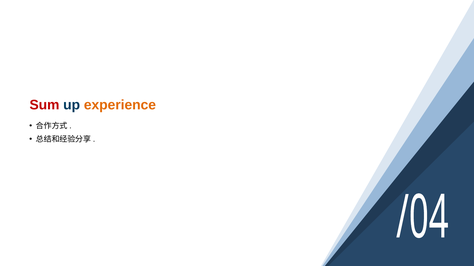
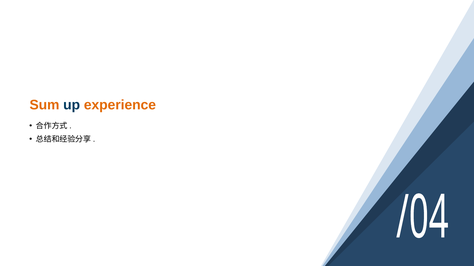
Sum colour: red -> orange
